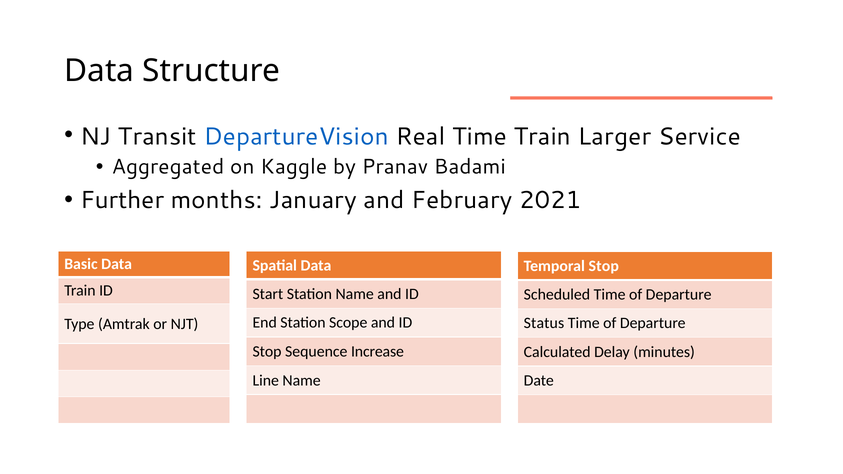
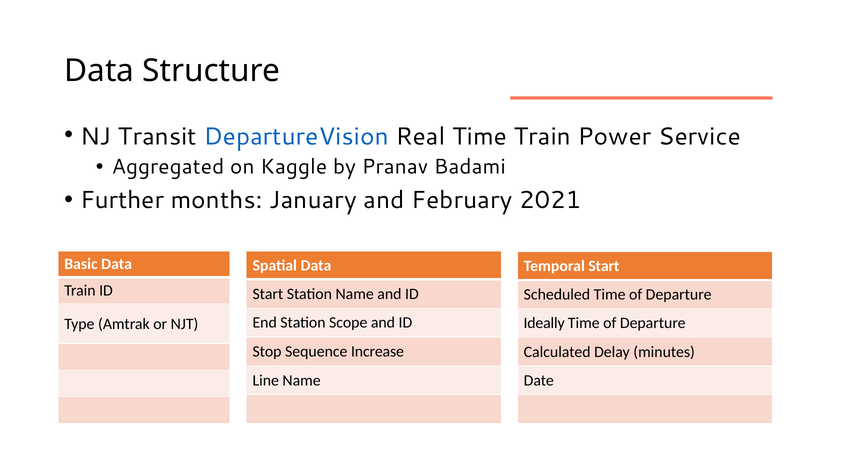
Larger: Larger -> Power
Temporal Stop: Stop -> Start
Status: Status -> Ideally
